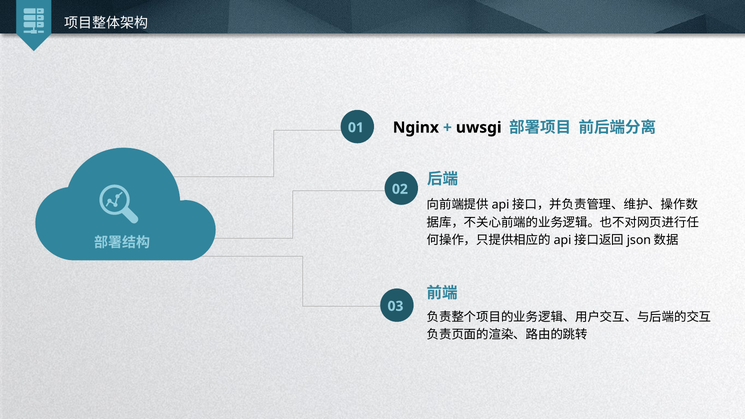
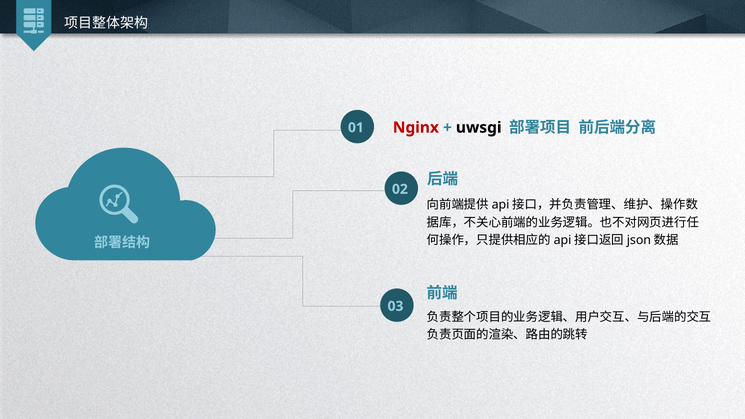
Nginx colour: black -> red
